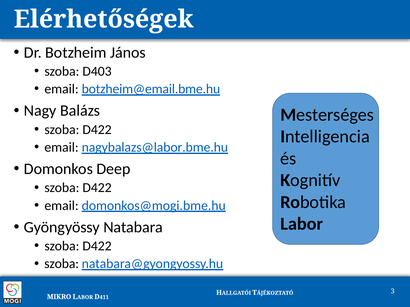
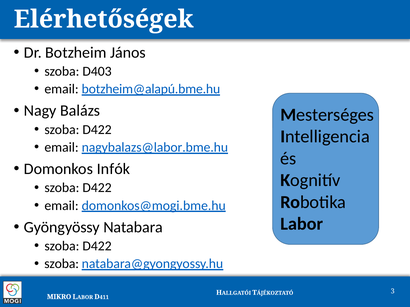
botzheim@email.bme.hu: botzheim@email.bme.hu -> botzheim@alapú.bme.hu
Deep: Deep -> Infók
